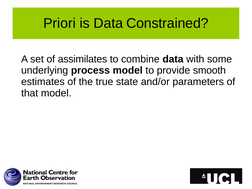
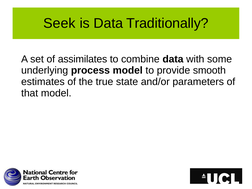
Priori: Priori -> Seek
Constrained: Constrained -> Traditionally
